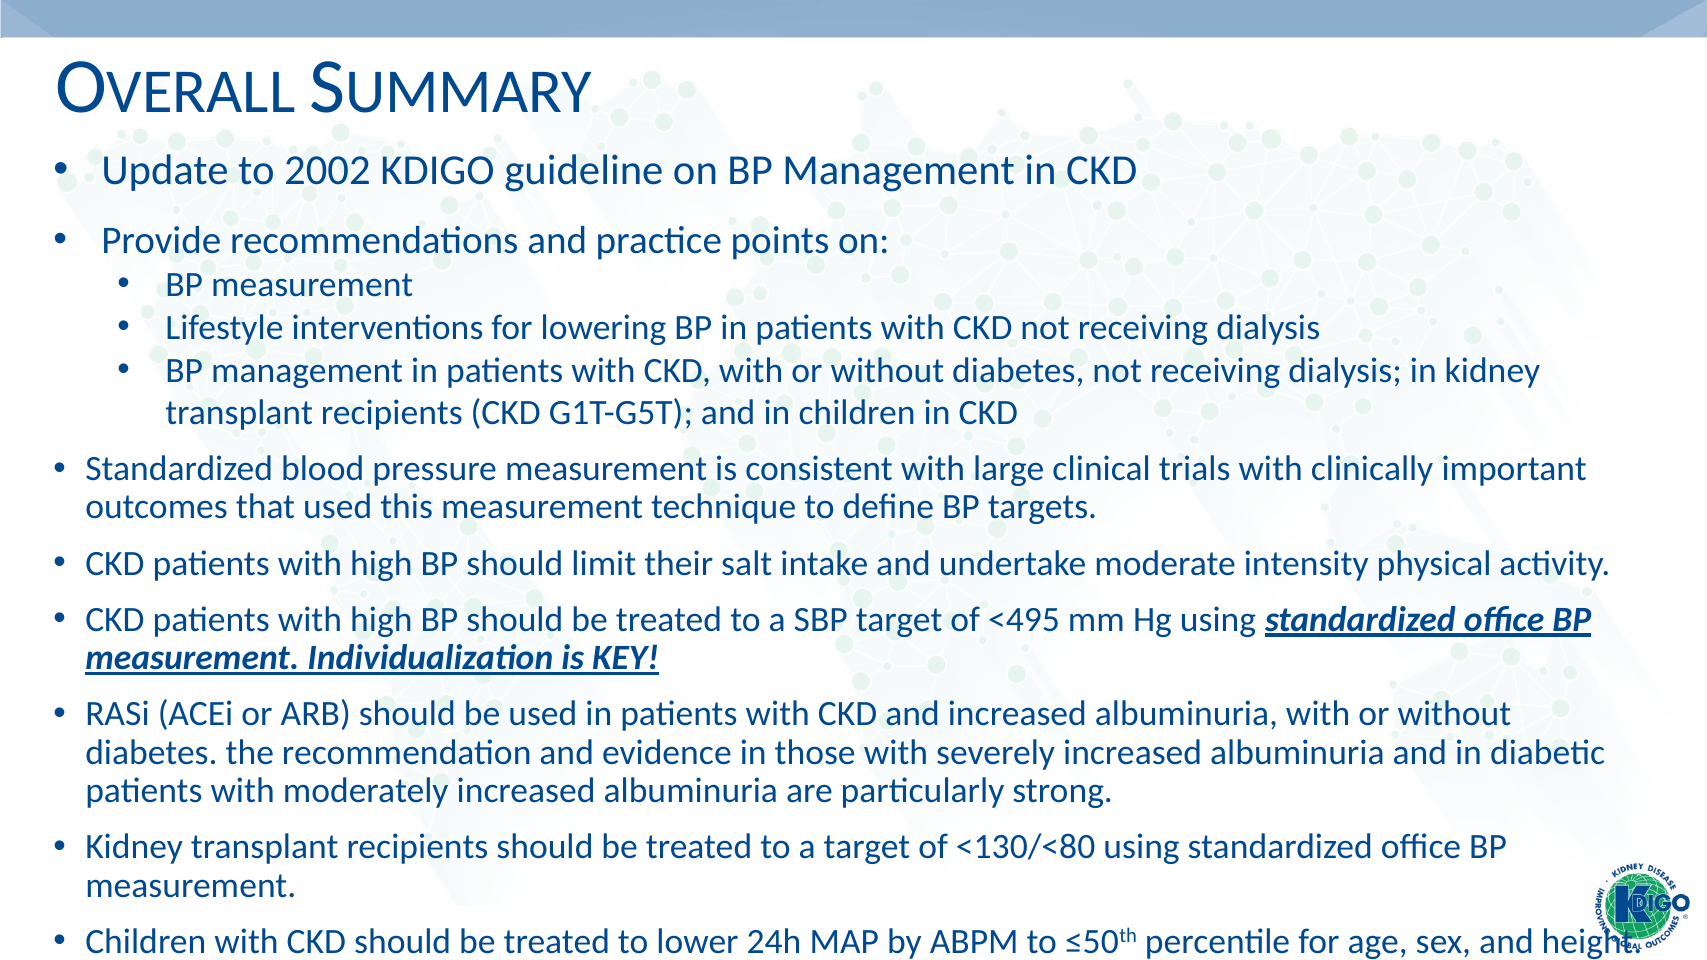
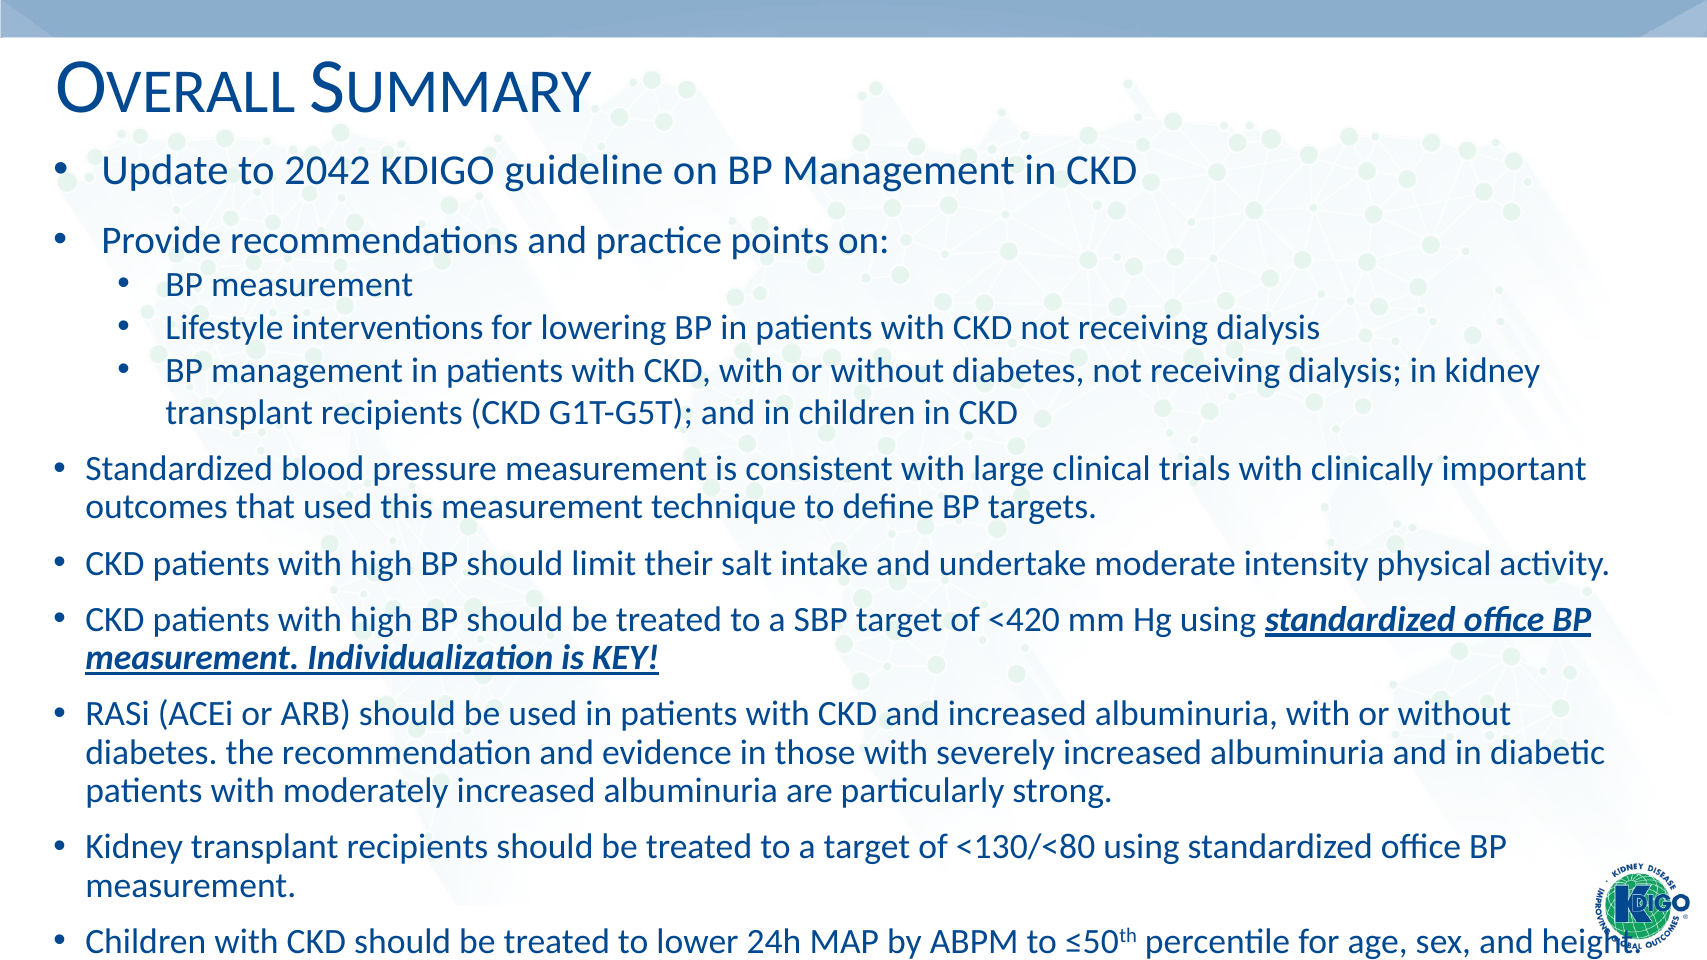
2002: 2002 -> 2042
<495: <495 -> <420
